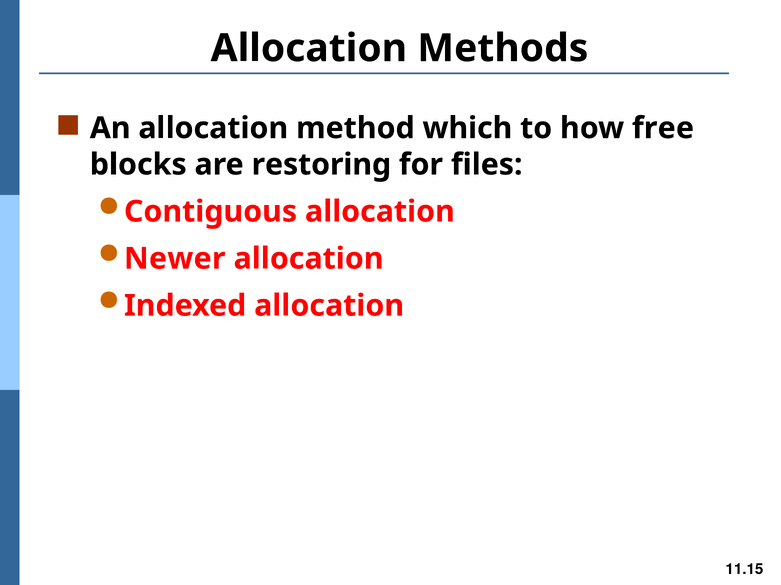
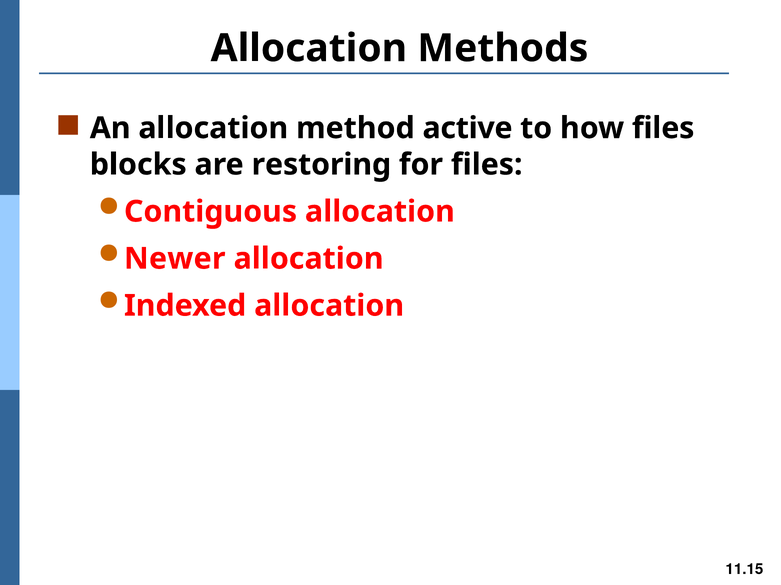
which: which -> active
how free: free -> files
